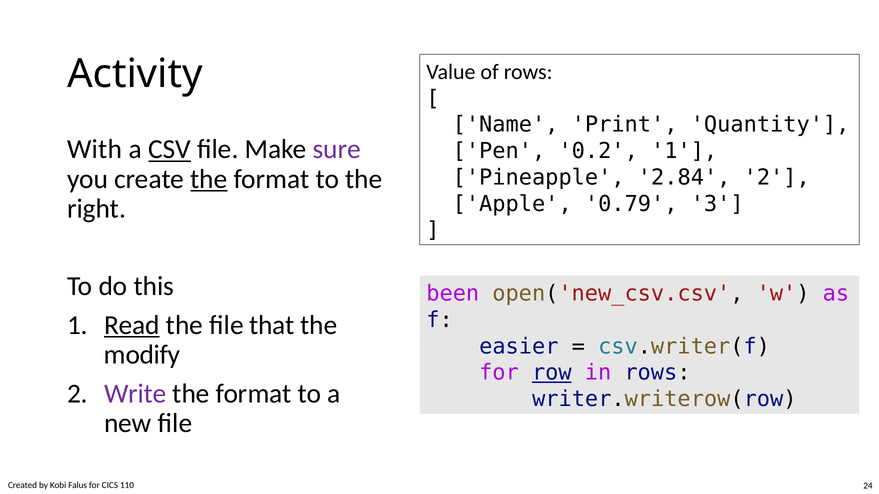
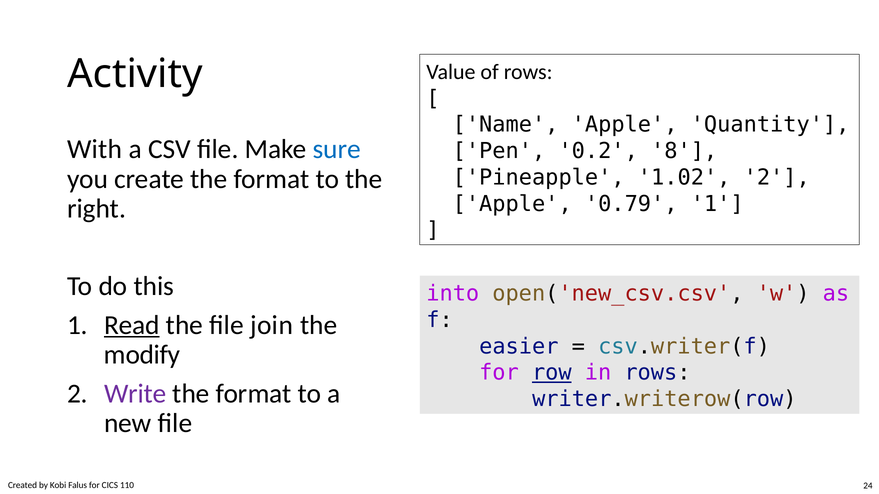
Name Print: Print -> Apple
CSV underline: present -> none
sure colour: purple -> blue
0.2 1: 1 -> 8
2.84: 2.84 -> 1.02
the at (209, 179) underline: present -> none
0.79 3: 3 -> 1
been: been -> into
that: that -> join
